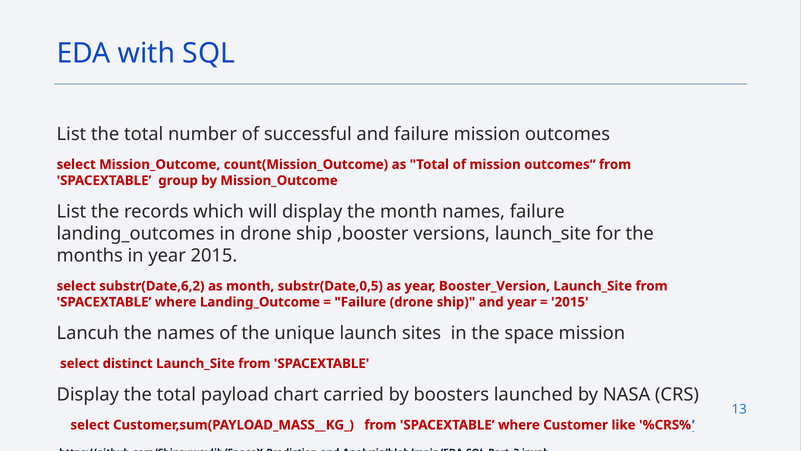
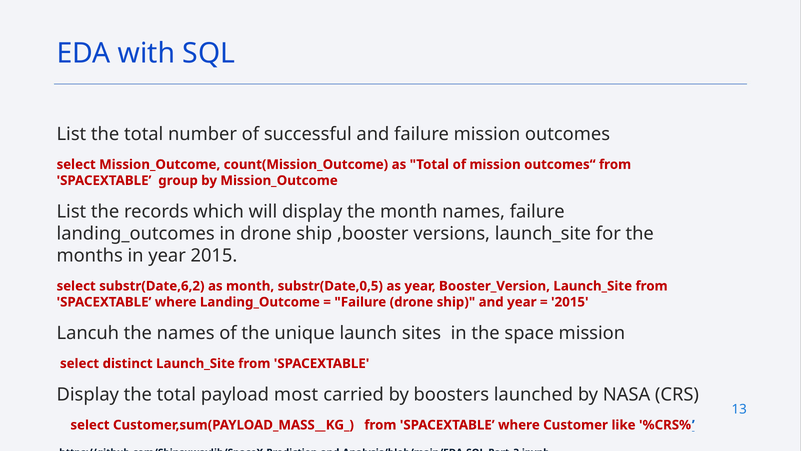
chart: chart -> most
